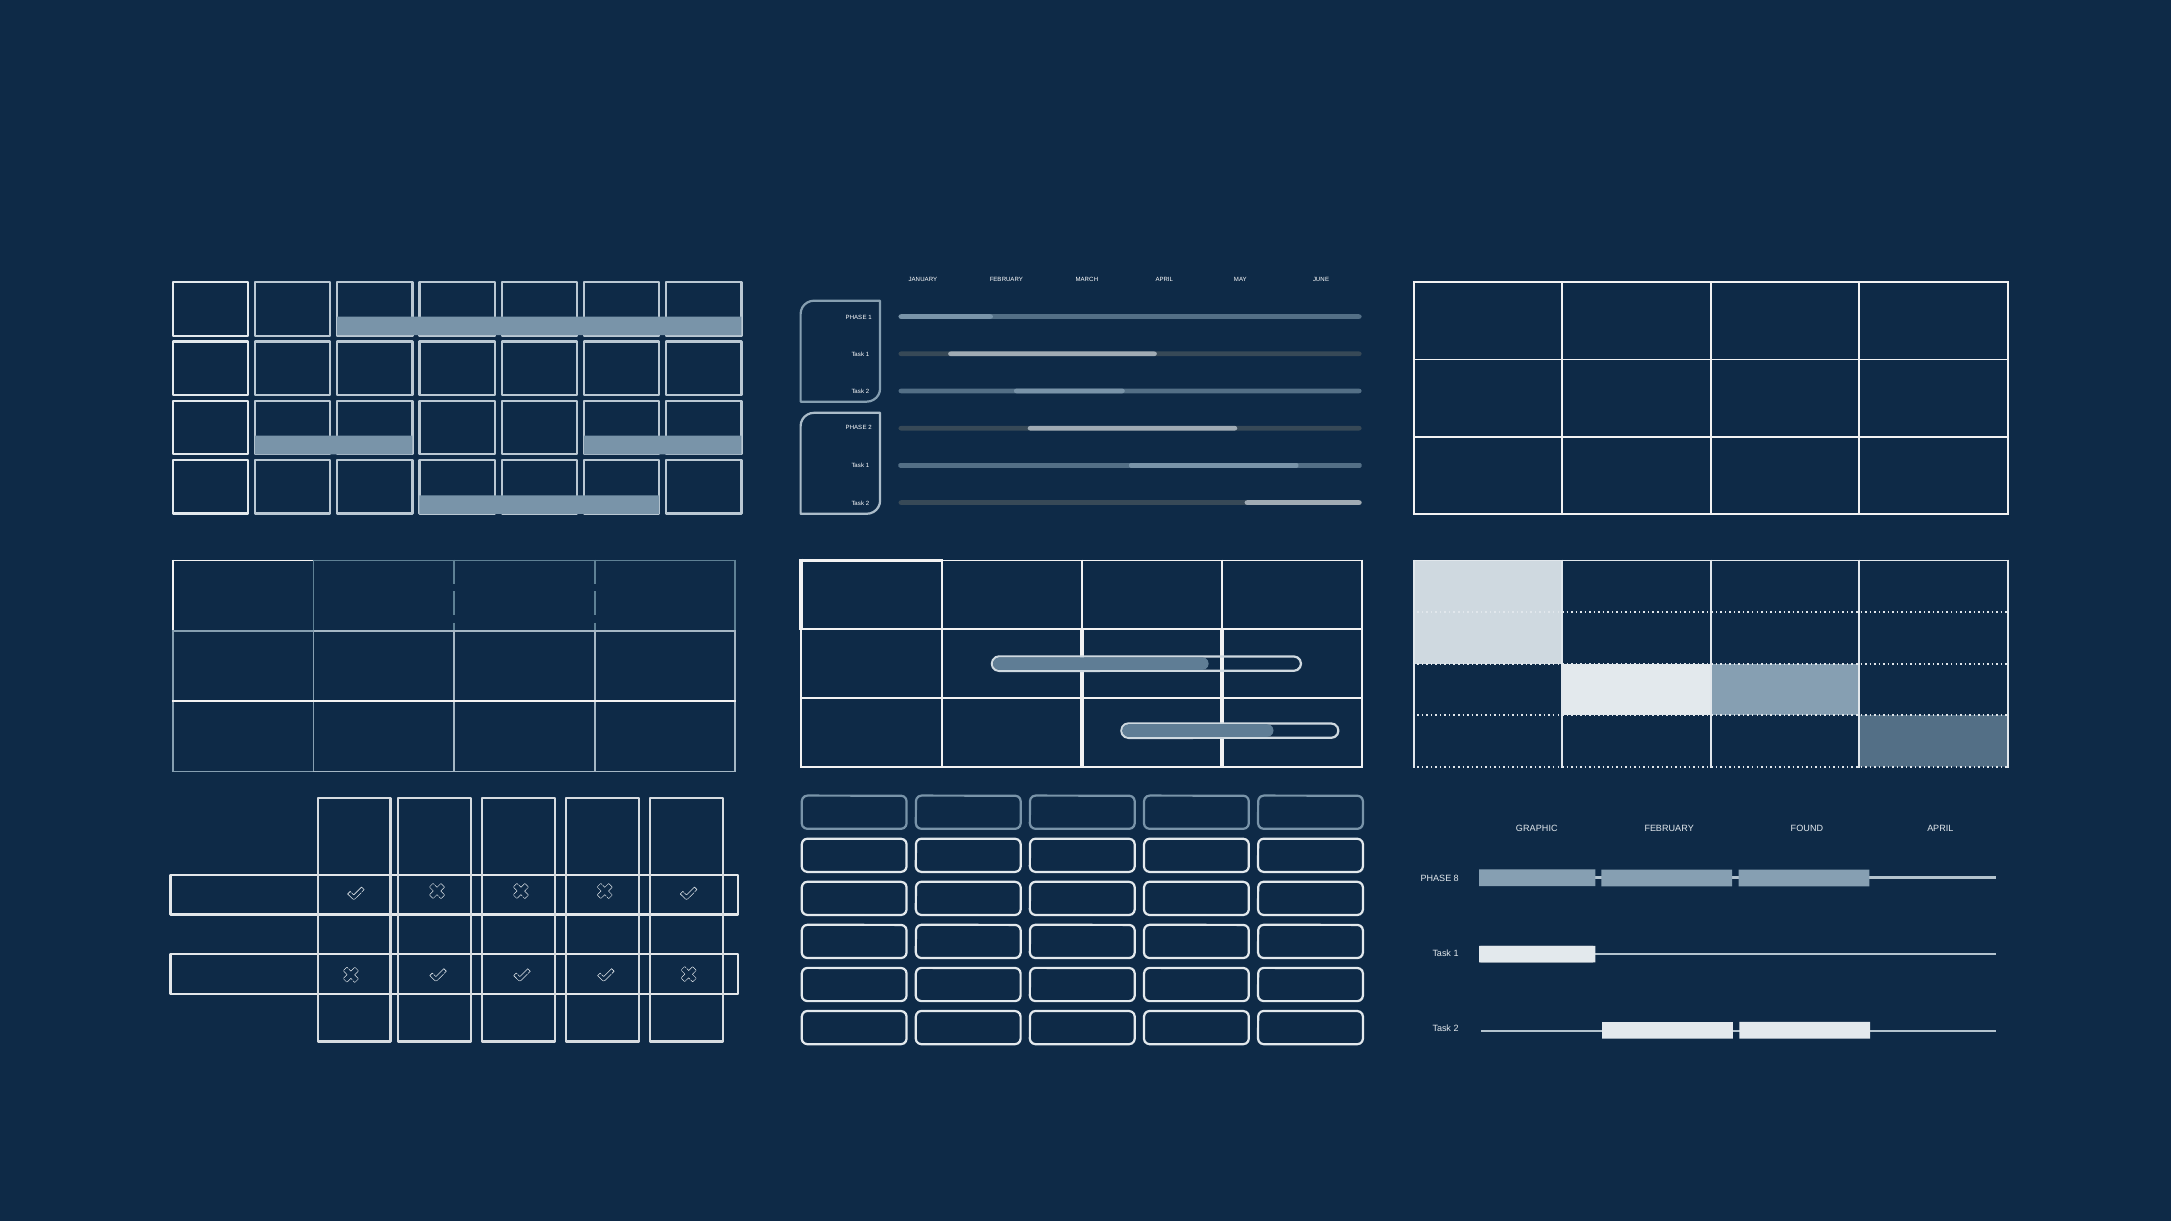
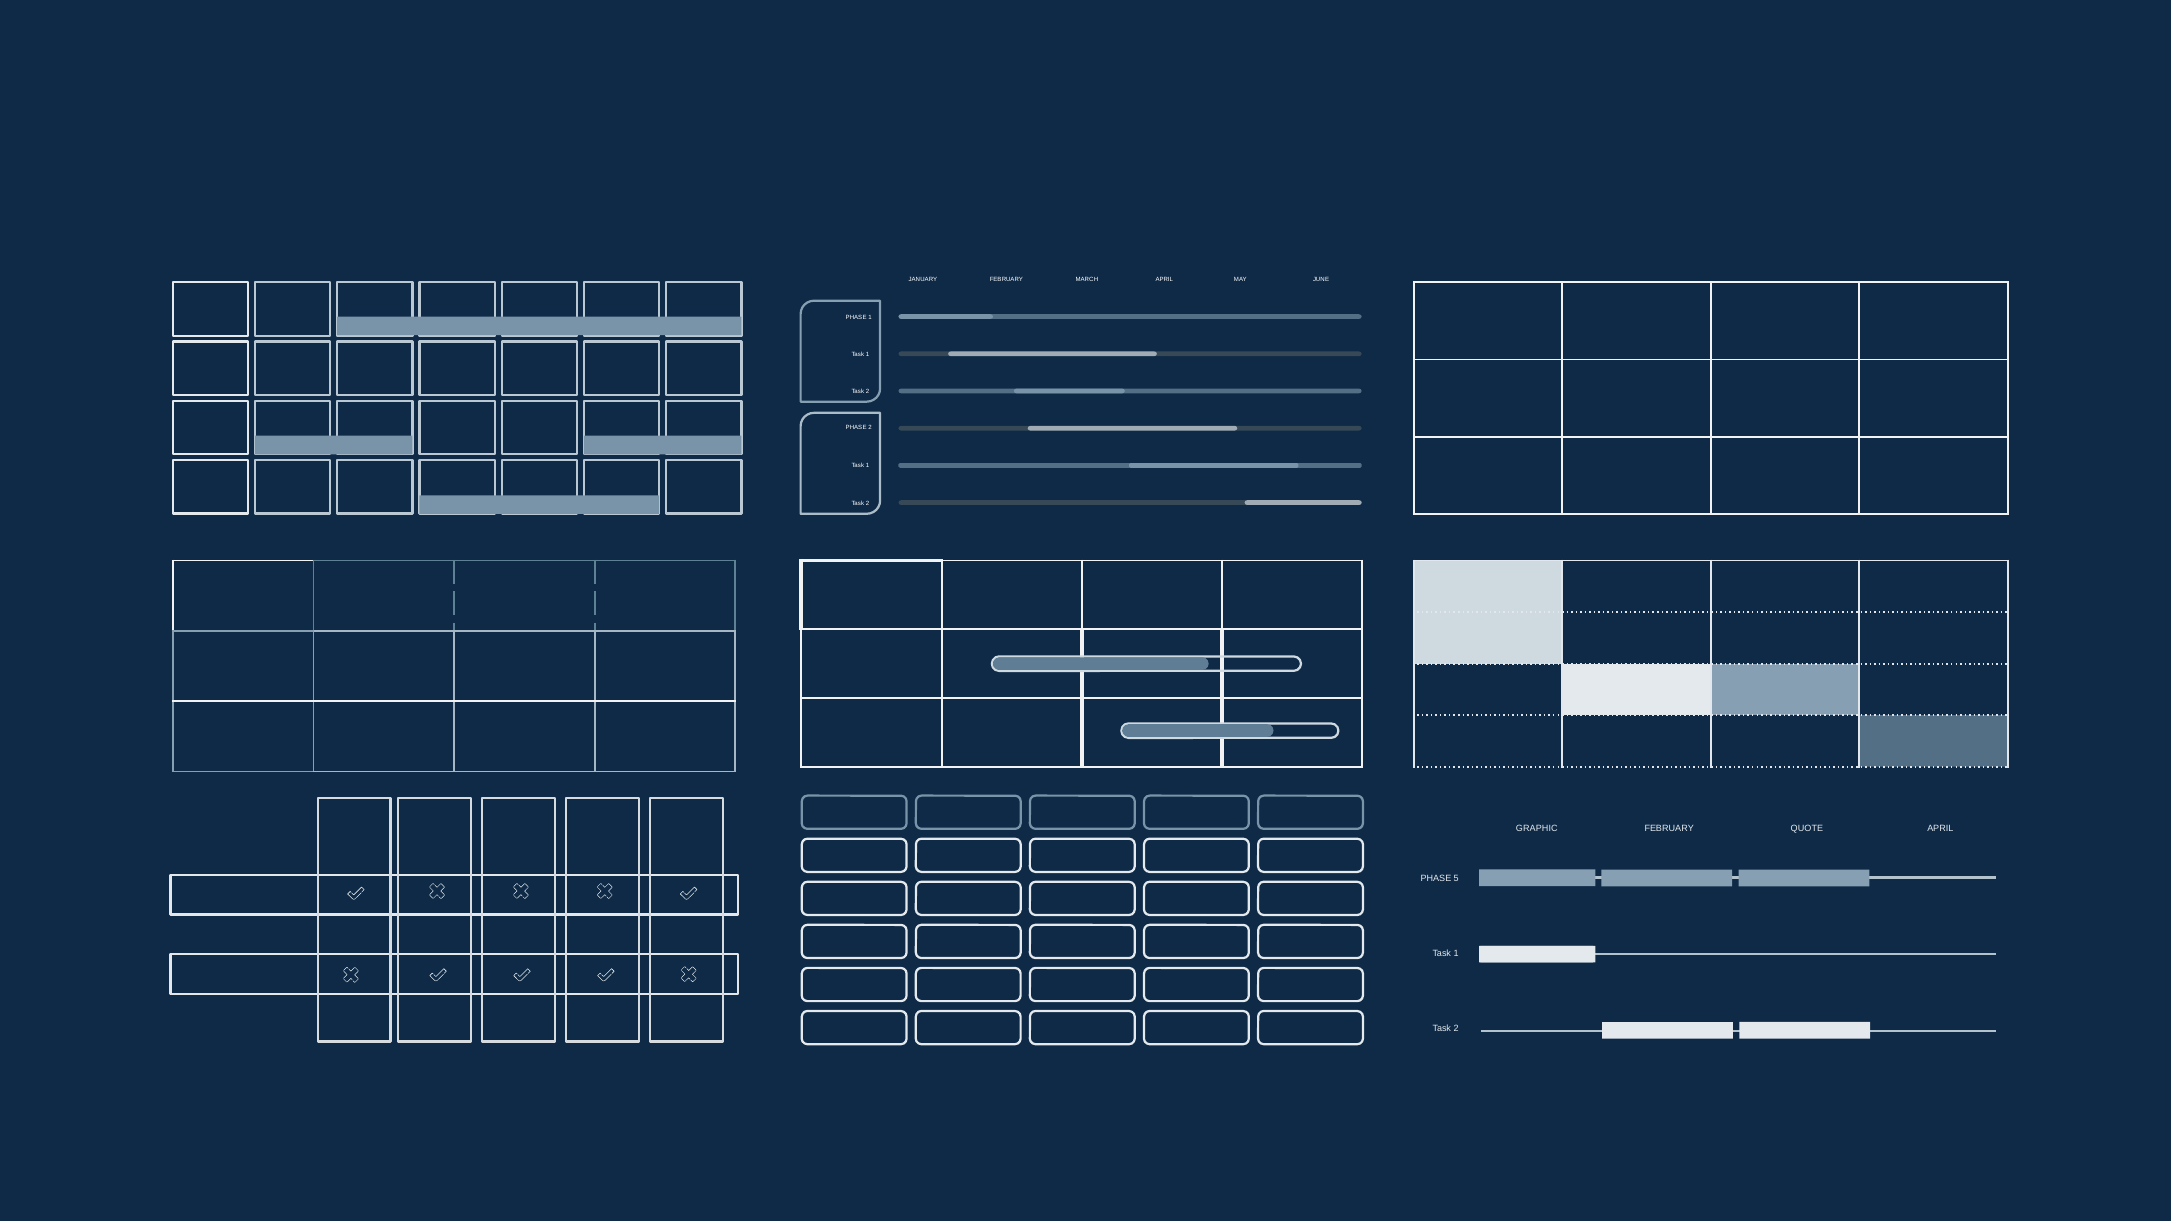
FOUND: FOUND -> QUOTE
8: 8 -> 5
